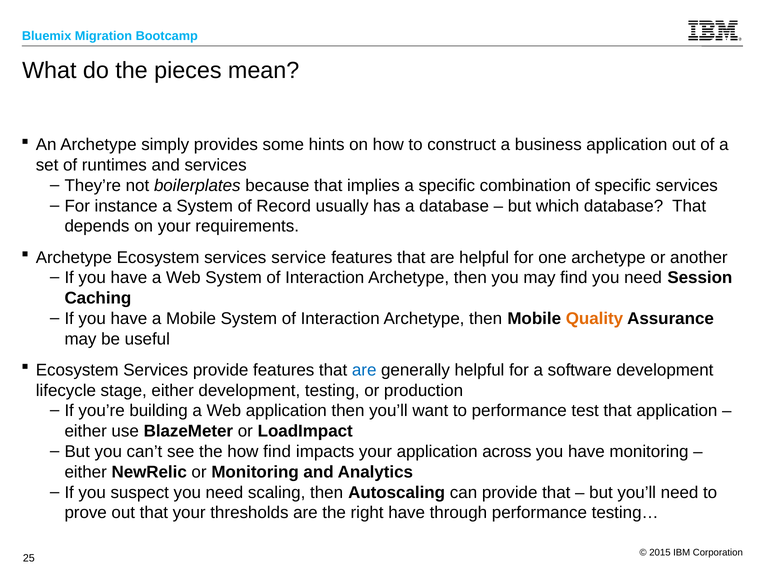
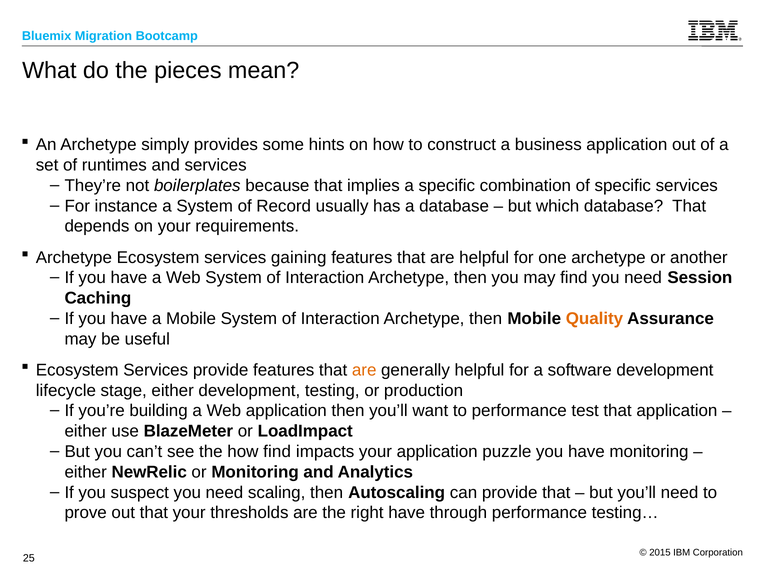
service: service -> gaining
are at (364, 370) colour: blue -> orange
across: across -> puzzle
